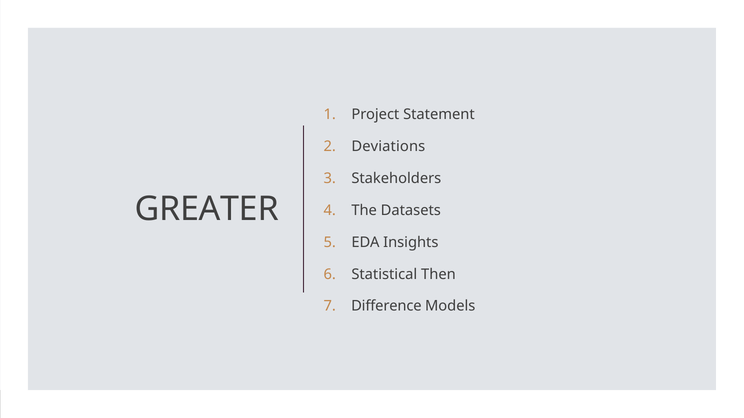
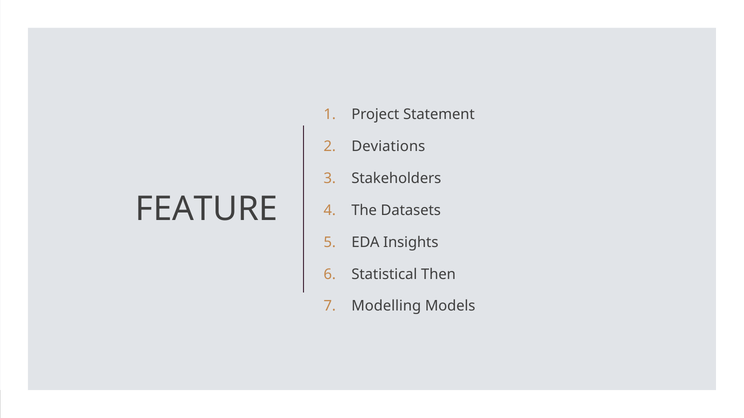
GREATER: GREATER -> FEATURE
Difference: Difference -> Modelling
